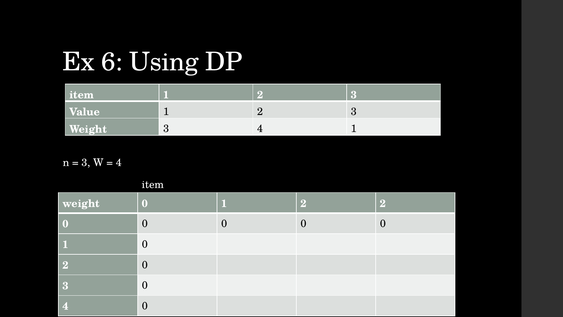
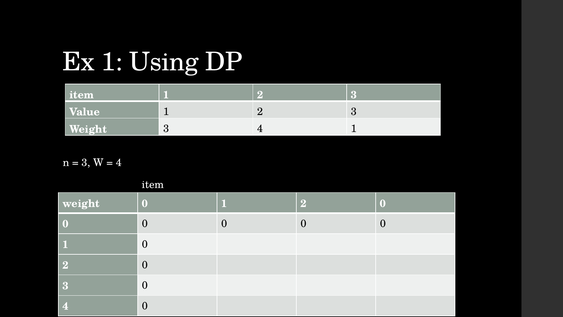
Ex 6: 6 -> 1
1 2 2: 2 -> 0
